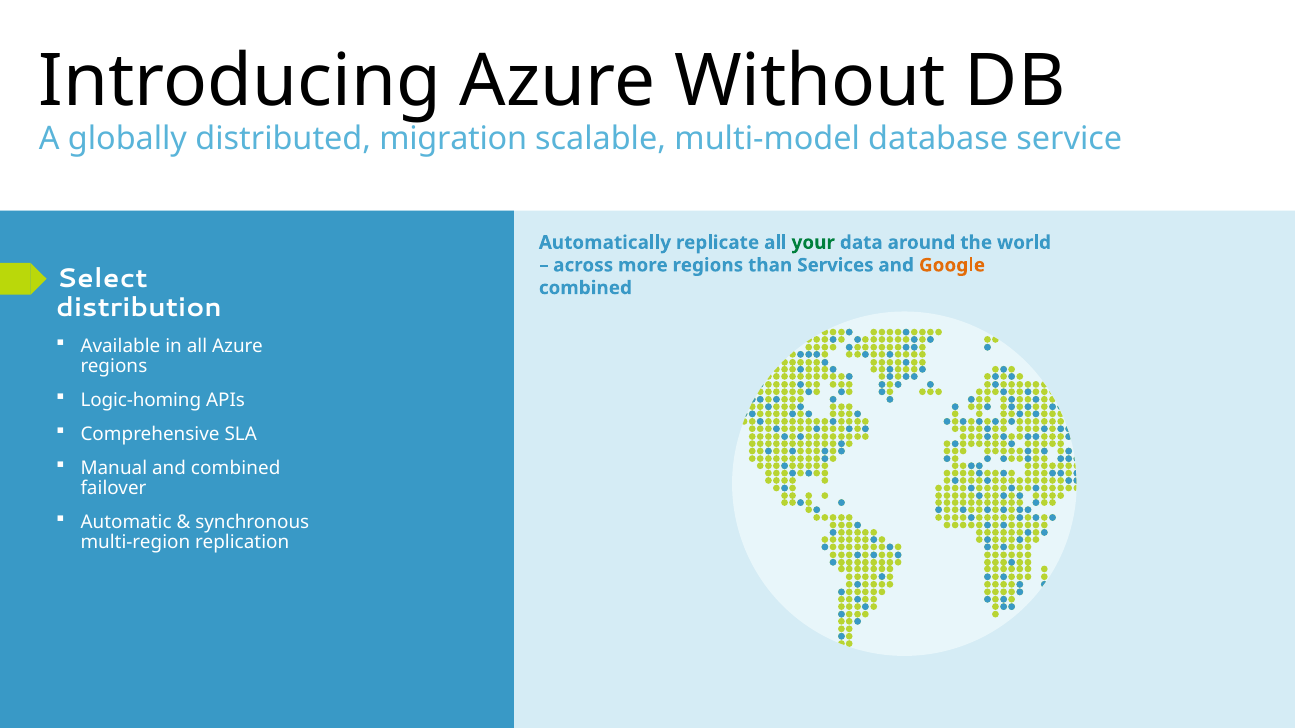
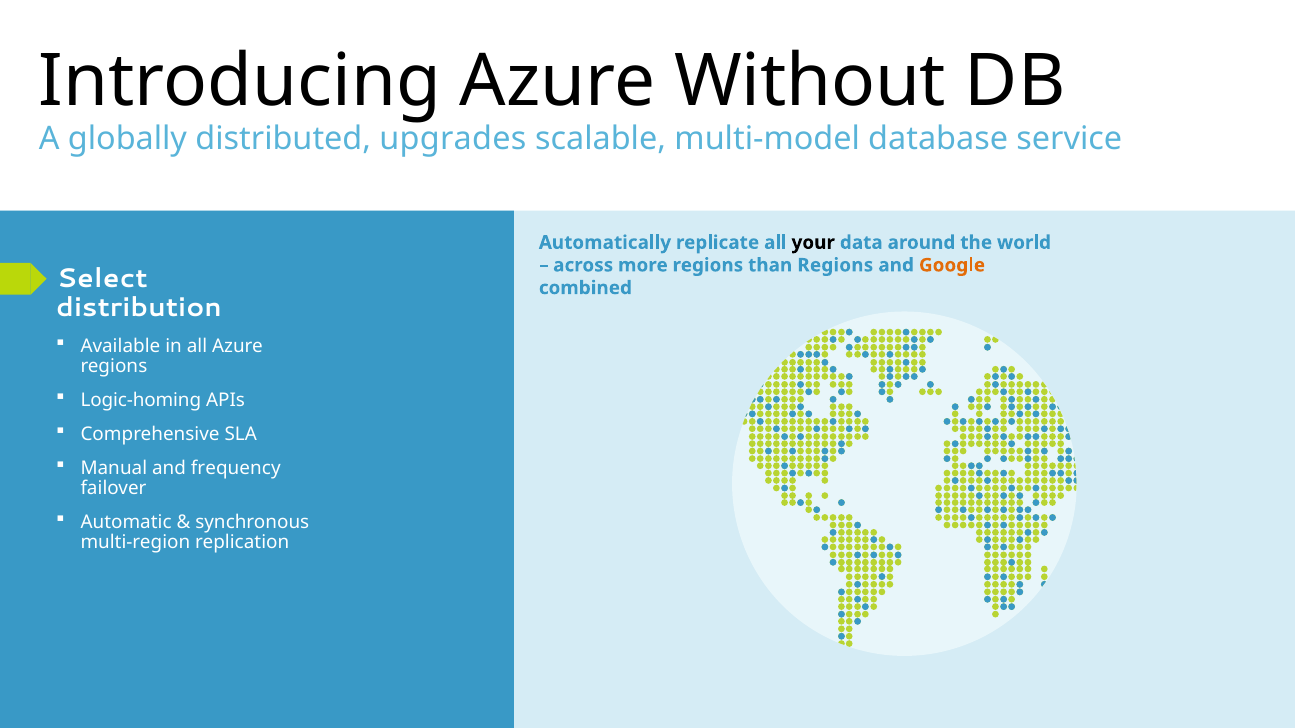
migration: migration -> upgrades
your colour: green -> black
than Services: Services -> Regions
and combined: combined -> frequency
